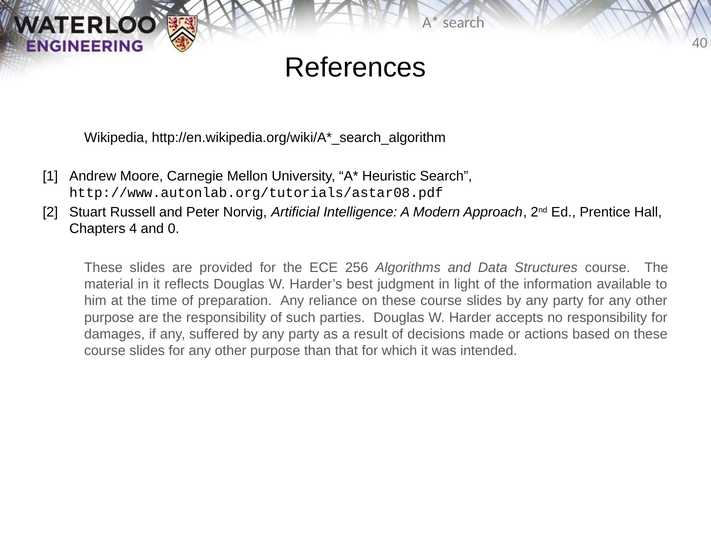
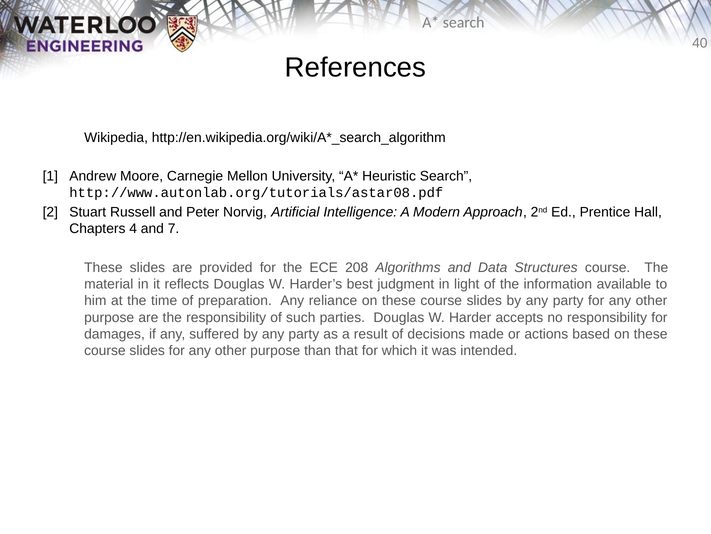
0: 0 -> 7
256: 256 -> 208
